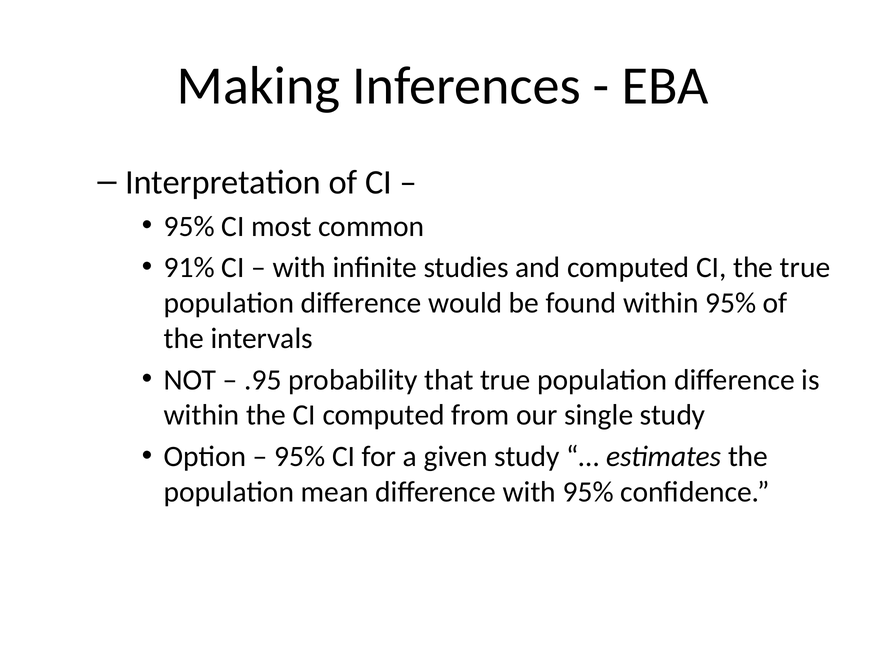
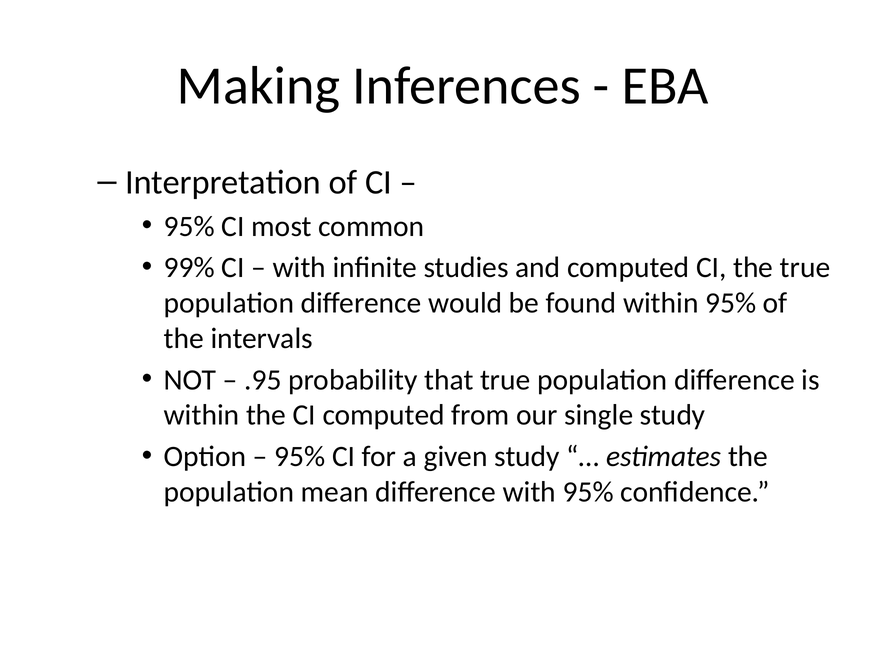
91%: 91% -> 99%
